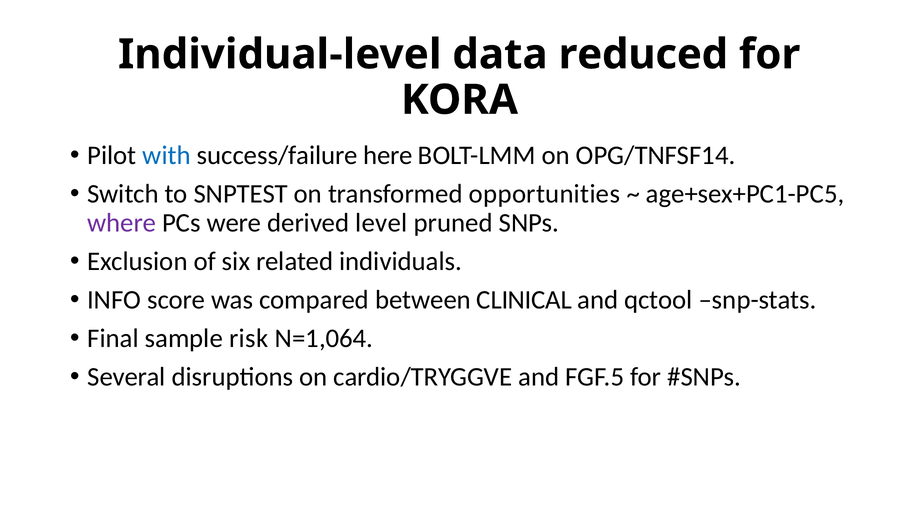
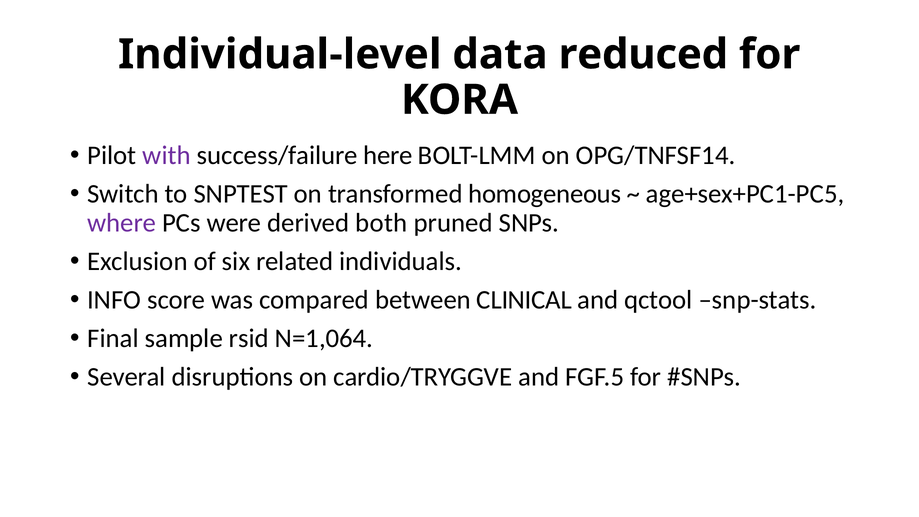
with colour: blue -> purple
opportunities: opportunities -> homogeneous
level: level -> both
risk: risk -> rsid
